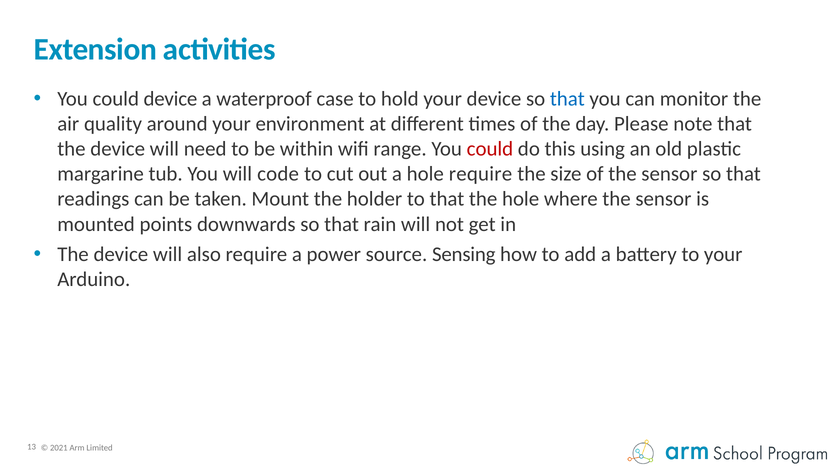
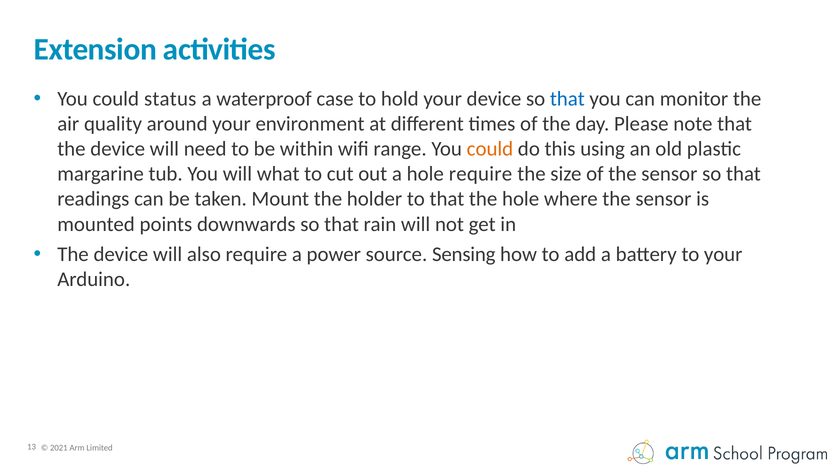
could device: device -> status
could at (490, 149) colour: red -> orange
code: code -> what
